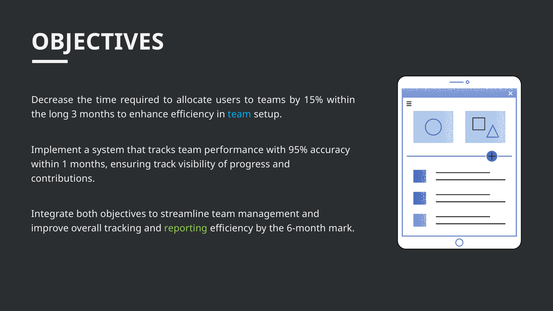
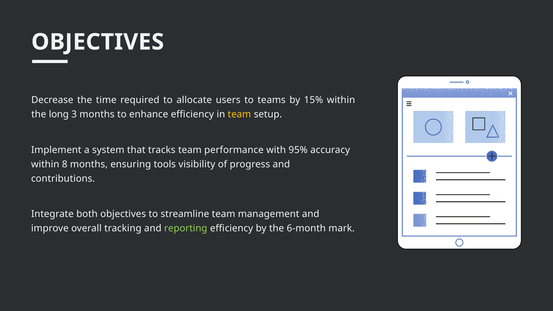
team at (239, 114) colour: light blue -> yellow
1: 1 -> 8
track: track -> tools
